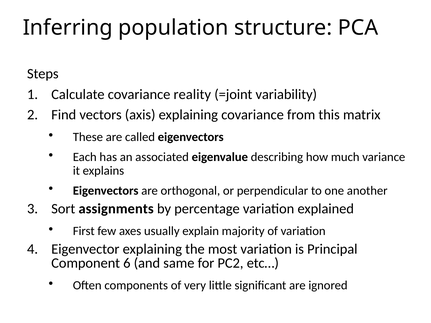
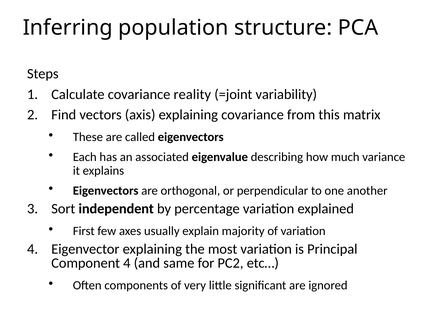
assignments: assignments -> independent
Component 6: 6 -> 4
